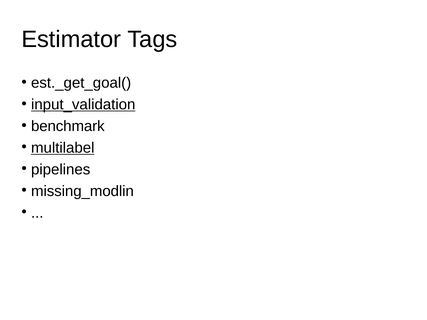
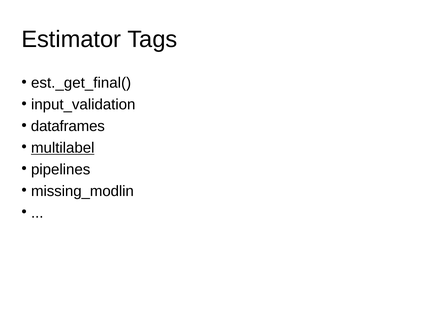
est._get_goal(: est._get_goal( -> est._get_final(
input_validation underline: present -> none
benchmark: benchmark -> dataframes
